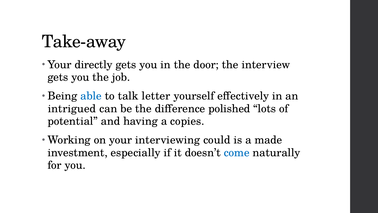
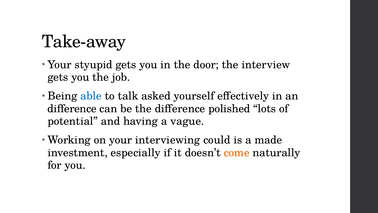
directly: directly -> styupid
letter: letter -> asked
intrigued at (72, 108): intrigued -> difference
copies: copies -> vague
come colour: blue -> orange
